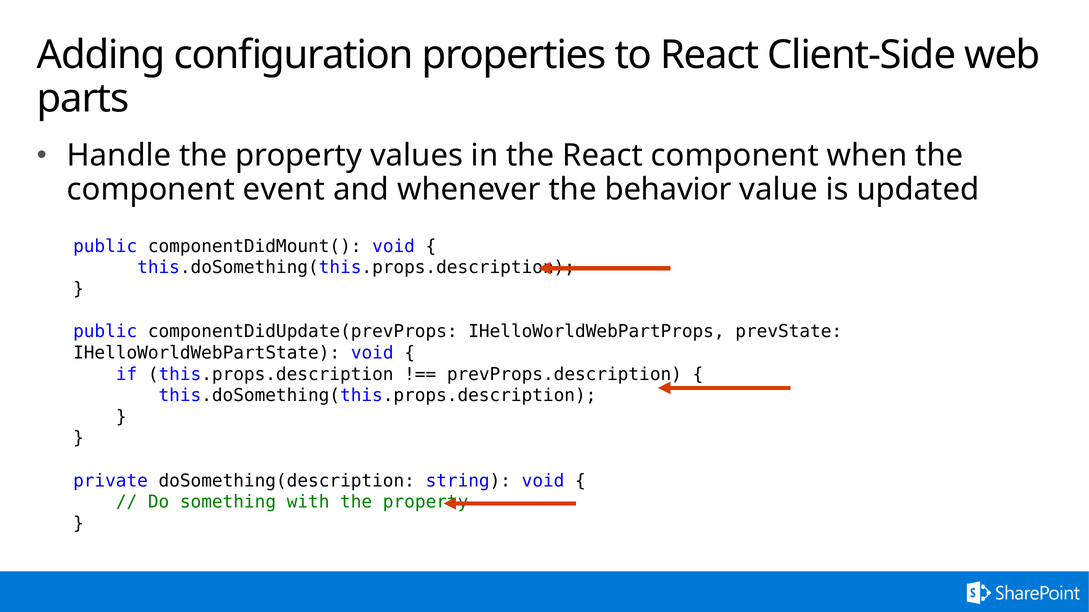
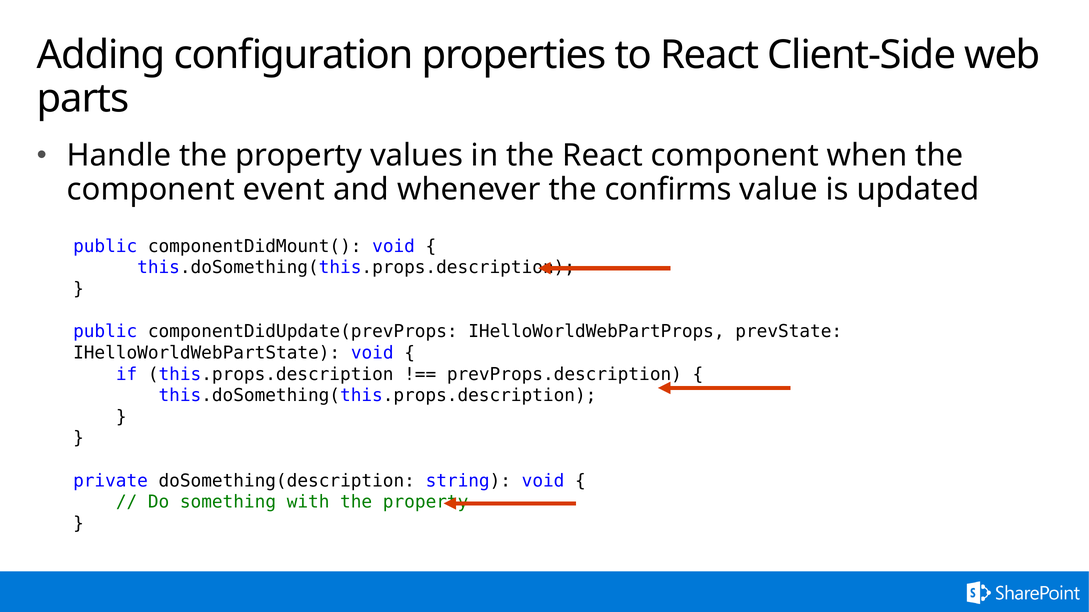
behavior: behavior -> confirms
